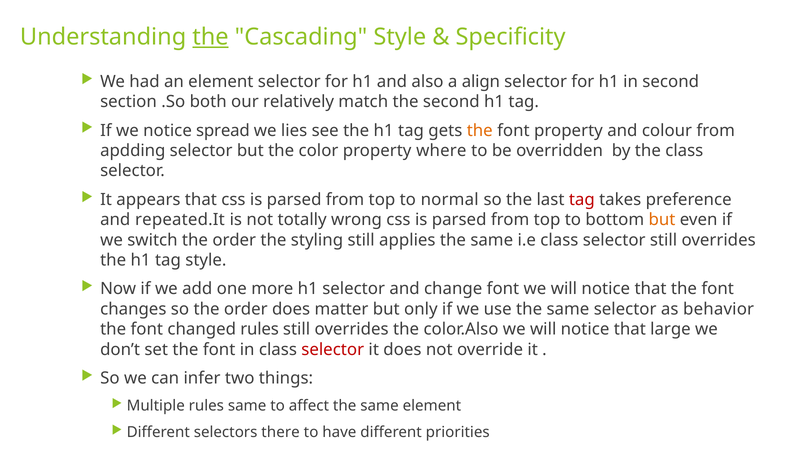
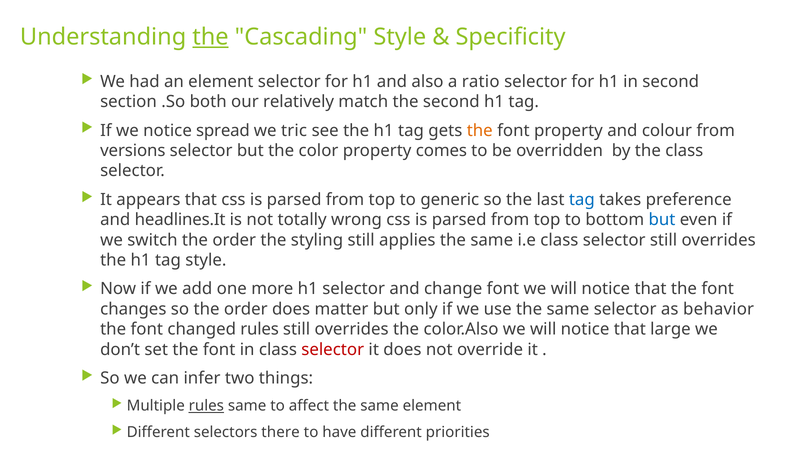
align: align -> ratio
lies: lies -> tric
apdding: apdding -> versions
where: where -> comes
normal: normal -> generic
tag at (582, 199) colour: red -> blue
repeated.It: repeated.It -> headlines.It
but at (662, 220) colour: orange -> blue
rules at (206, 405) underline: none -> present
